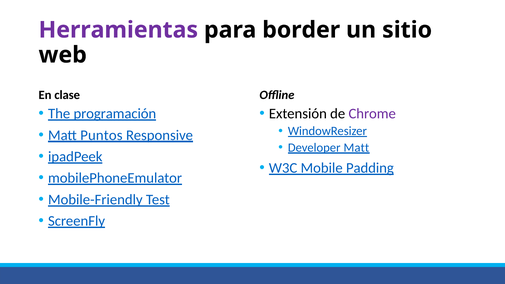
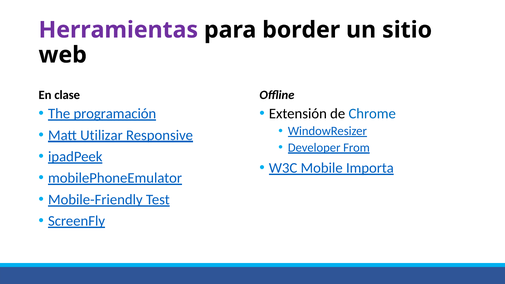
Chrome colour: purple -> blue
Puntos: Puntos -> Utilizar
Developer Matt: Matt -> From
Padding: Padding -> Importa
